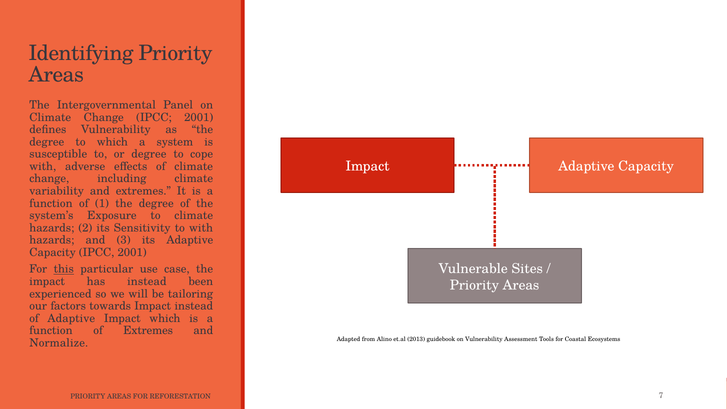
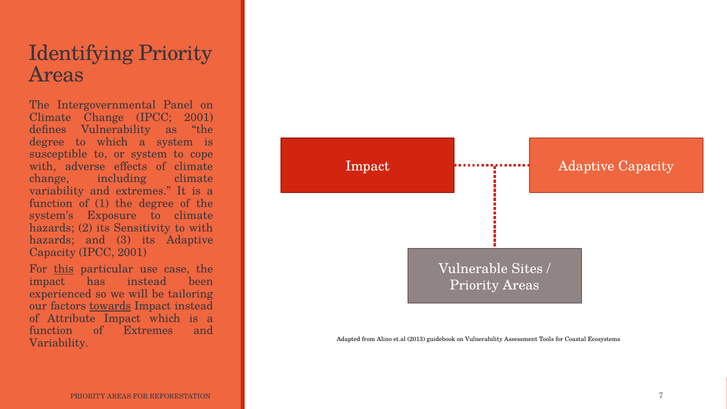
or degree: degree -> system
towards underline: none -> present
of Adaptive: Adaptive -> Attribute
Normalize at (59, 343): Normalize -> Variability
